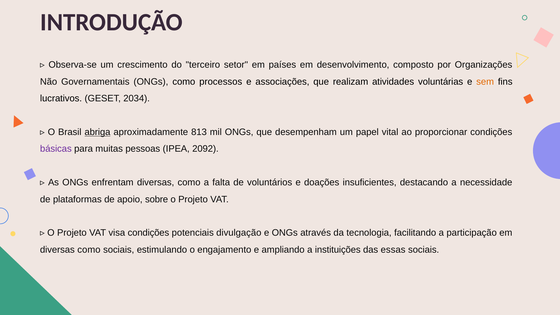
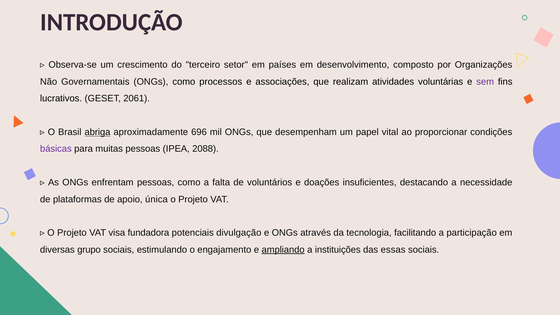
sem colour: orange -> purple
2034: 2034 -> 2061
813: 813 -> 696
2092: 2092 -> 2088
enfrentam diversas: diversas -> pessoas
sobre: sobre -> única
visa condições: condições -> fundadora
como at (89, 250): como -> grupo
ampliando underline: none -> present
